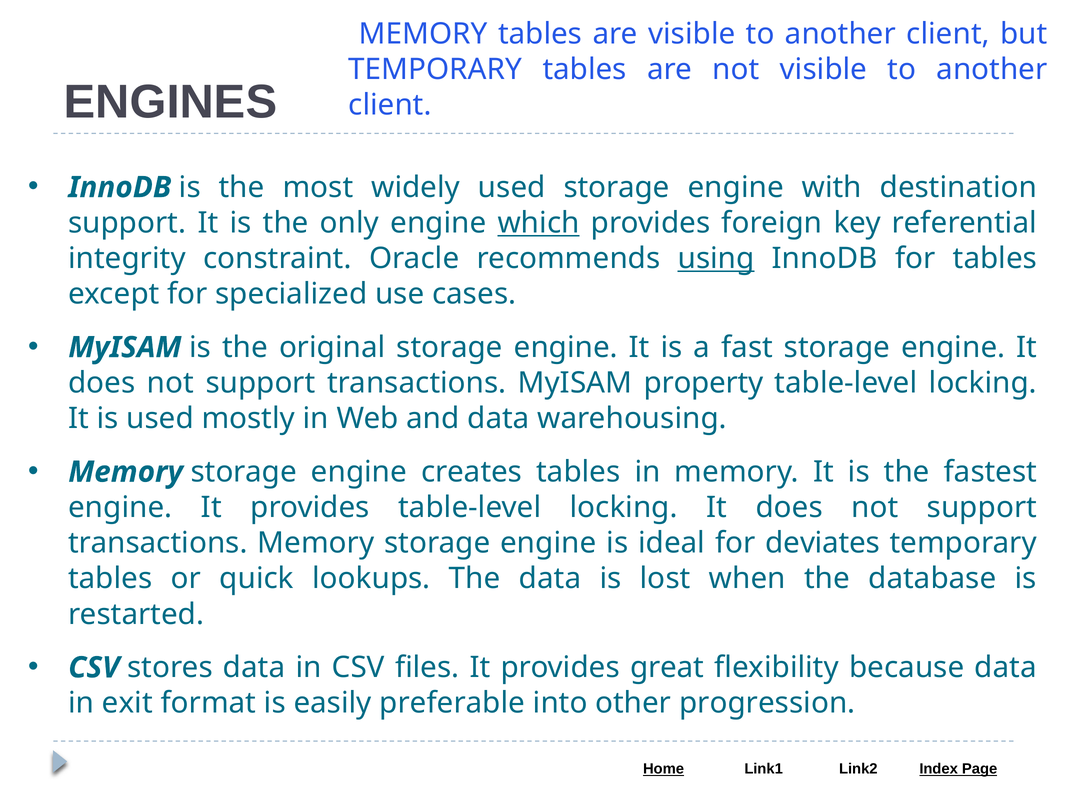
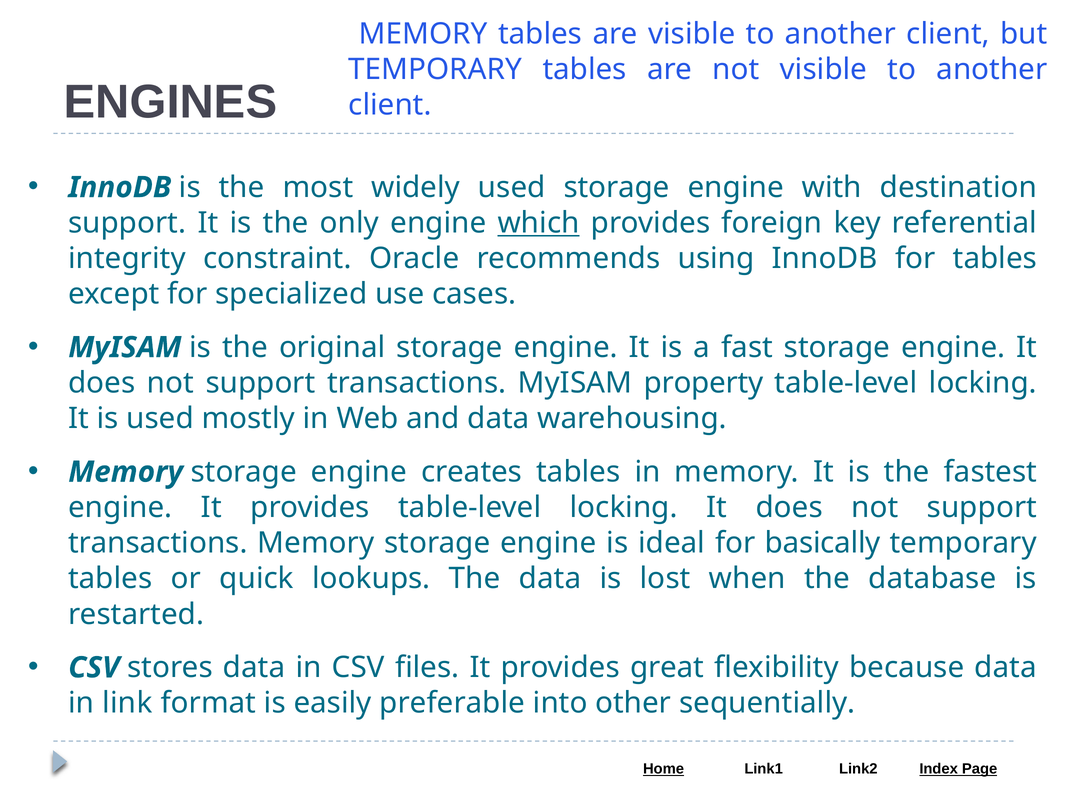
using underline: present -> none
deviates: deviates -> basically
exit: exit -> link
progression: progression -> sequentially
